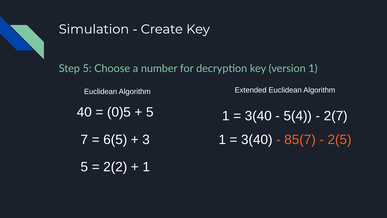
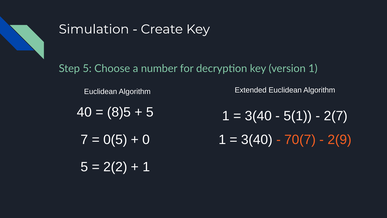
0)5: 0)5 -> 8)5
5(4: 5(4 -> 5(1
6(5: 6(5 -> 0(5
3: 3 -> 0
85(7: 85(7 -> 70(7
2(5: 2(5 -> 2(9
